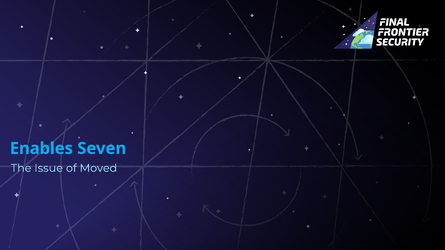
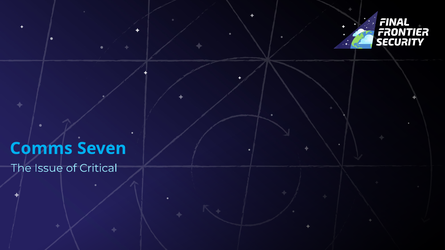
Enables: Enables -> Comms
Moved: Moved -> Critical
